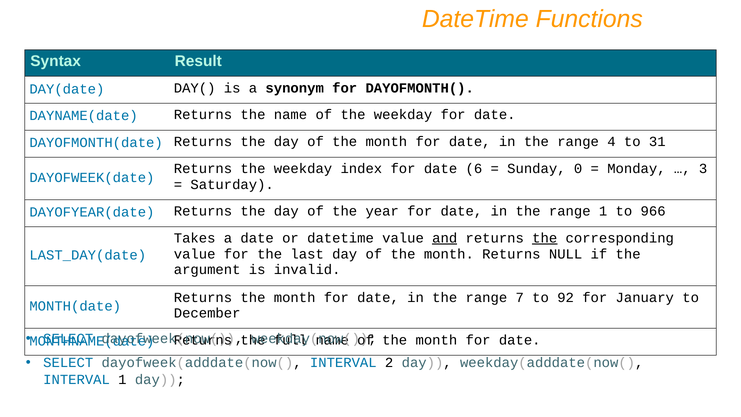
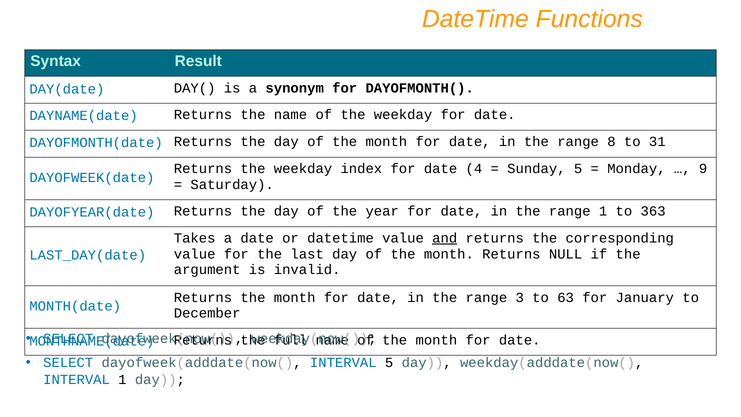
4: 4 -> 8
6: 6 -> 4
Sunday 0: 0 -> 5
3: 3 -> 9
966: 966 -> 363
the at (545, 238) underline: present -> none
7: 7 -> 3
92: 92 -> 63
INTERVAL 2: 2 -> 5
